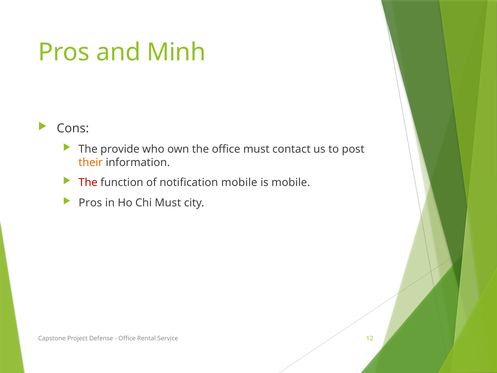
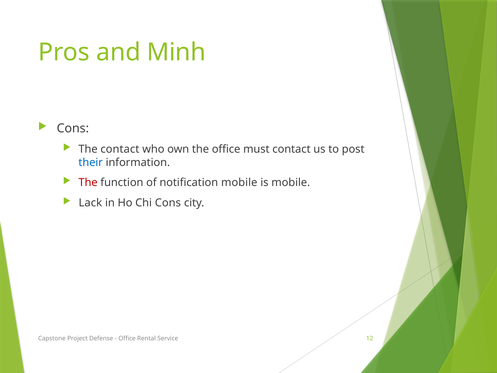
The provide: provide -> contact
their colour: orange -> blue
Pros at (90, 203): Pros -> Lack
Chi Must: Must -> Cons
